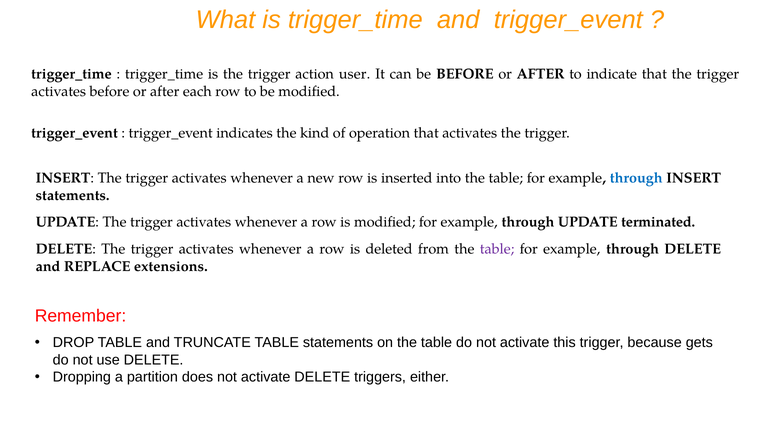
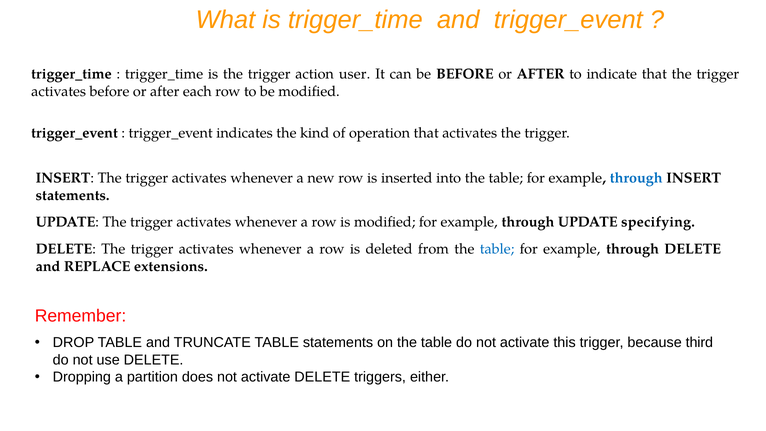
terminated: terminated -> specifying
table at (497, 249) colour: purple -> blue
gets: gets -> third
